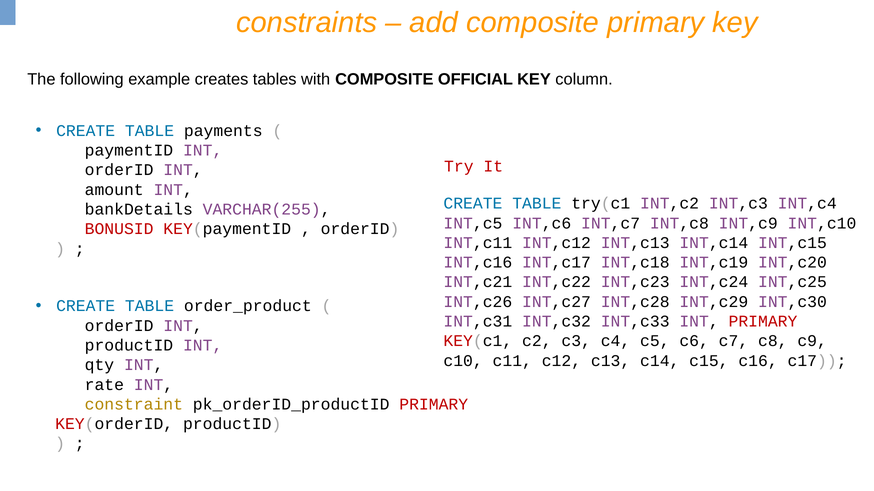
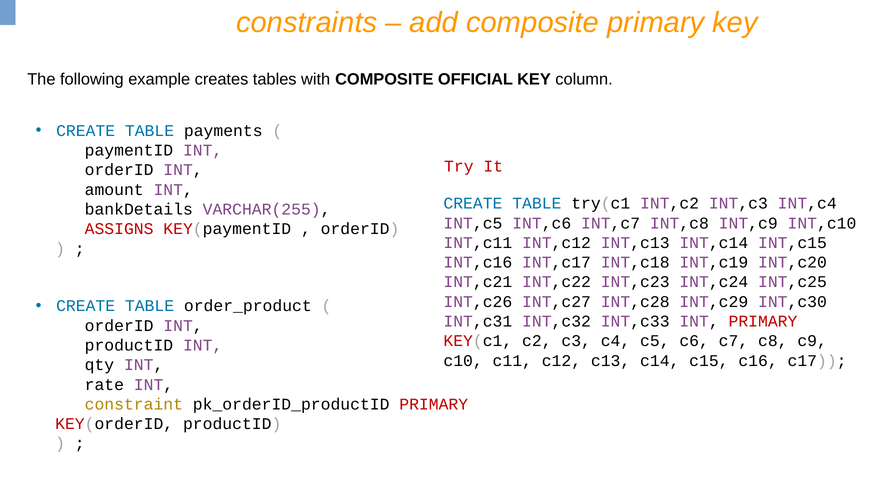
BONUSID: BONUSID -> ASSIGNS
